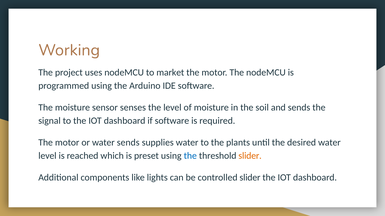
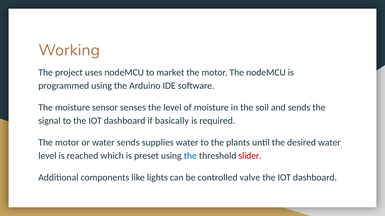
if software: software -> basically
slider at (250, 156) colour: orange -> red
controlled slider: slider -> valve
